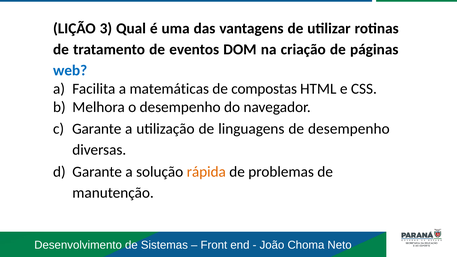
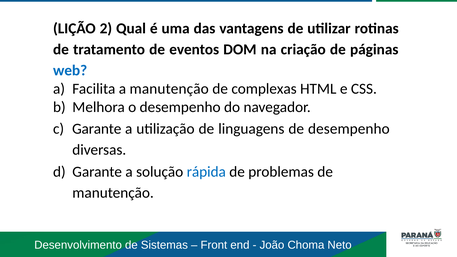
3: 3 -> 2
a matemáticas: matemáticas -> manutenção
compostas: compostas -> complexas
rápida colour: orange -> blue
